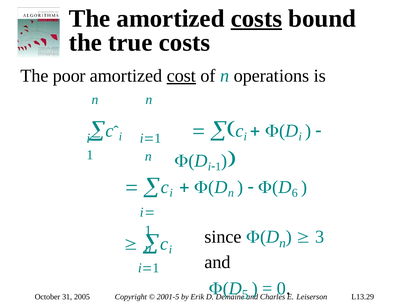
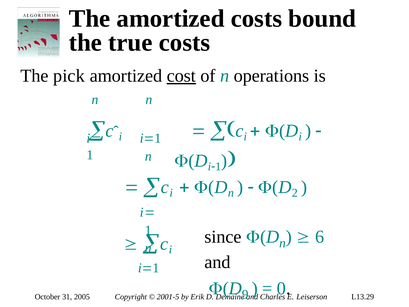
costs at (256, 18) underline: present -> none
poor: poor -> pick
6: 6 -> 2
3: 3 -> 6
5: 5 -> 9
